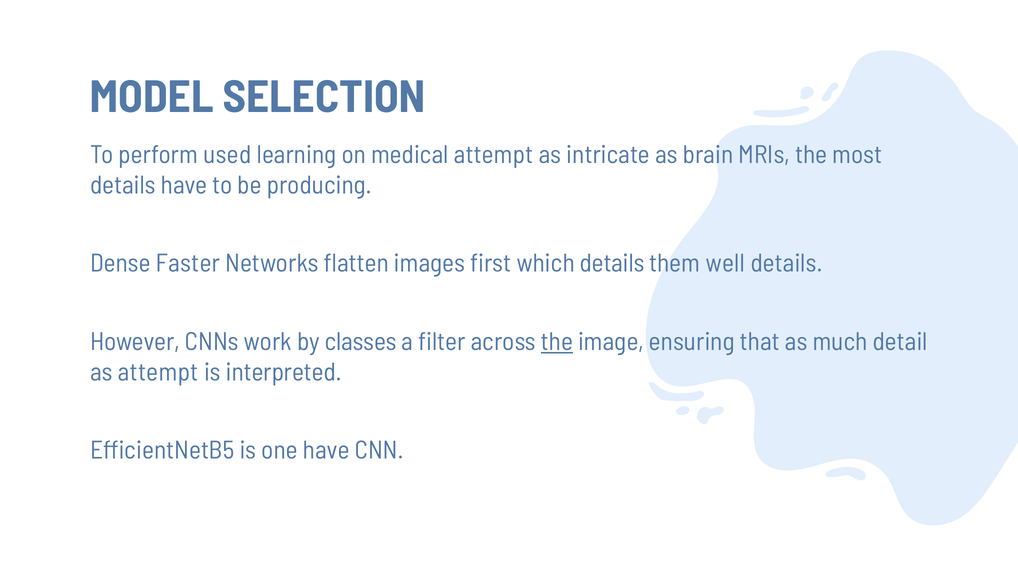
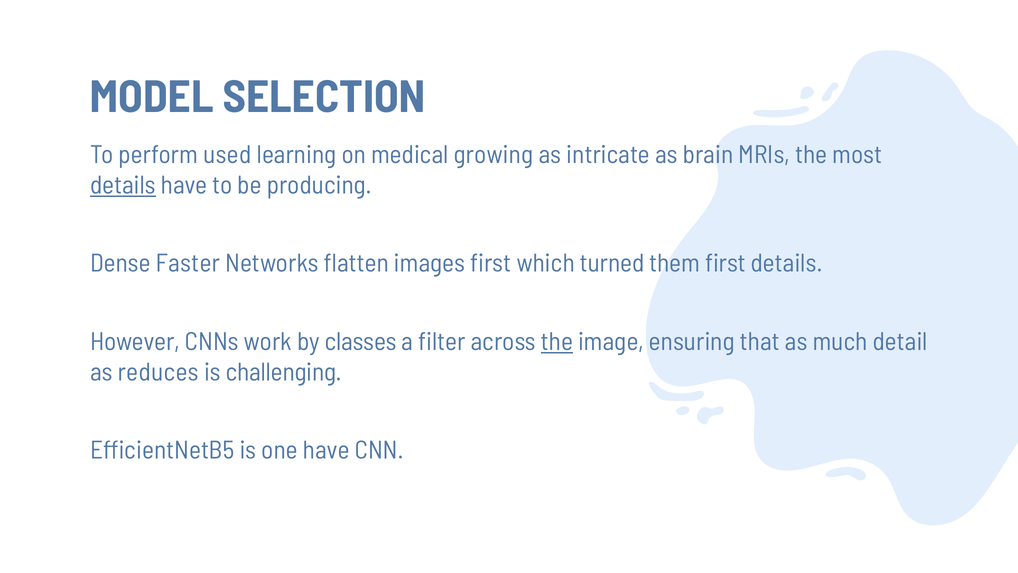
medical attempt: attempt -> growing
details at (123, 185) underline: none -> present
which details: details -> turned
them well: well -> first
as attempt: attempt -> reduces
interpreted: interpreted -> challenging
